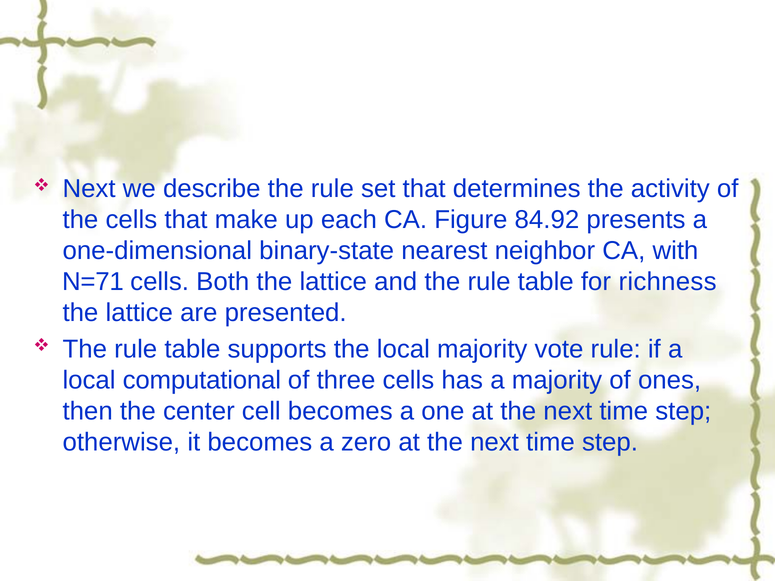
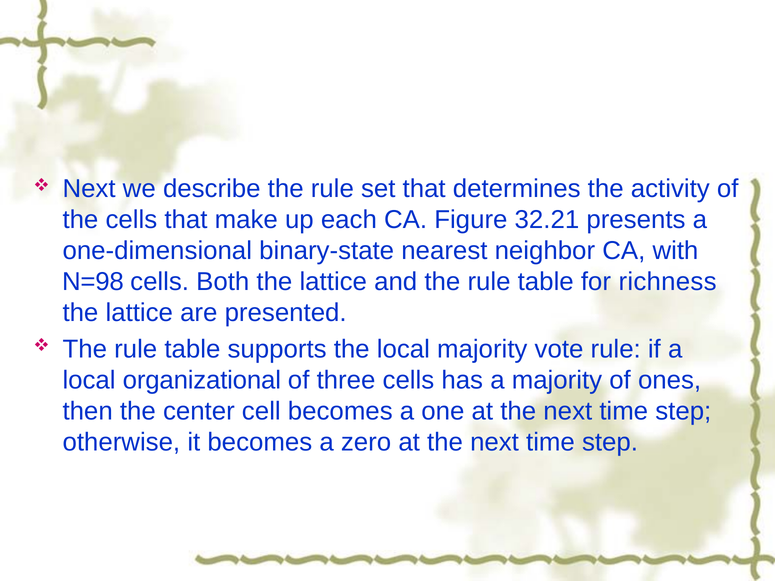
84.92: 84.92 -> 32.21
N=71: N=71 -> N=98
computational: computational -> organizational
